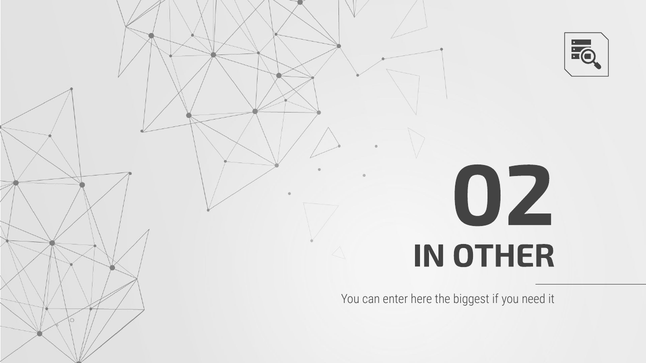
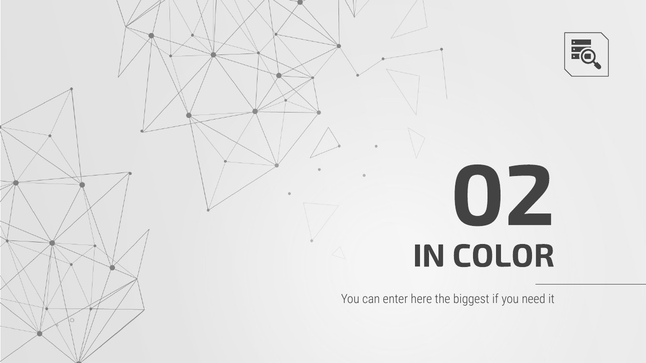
OTHER: OTHER -> COLOR
